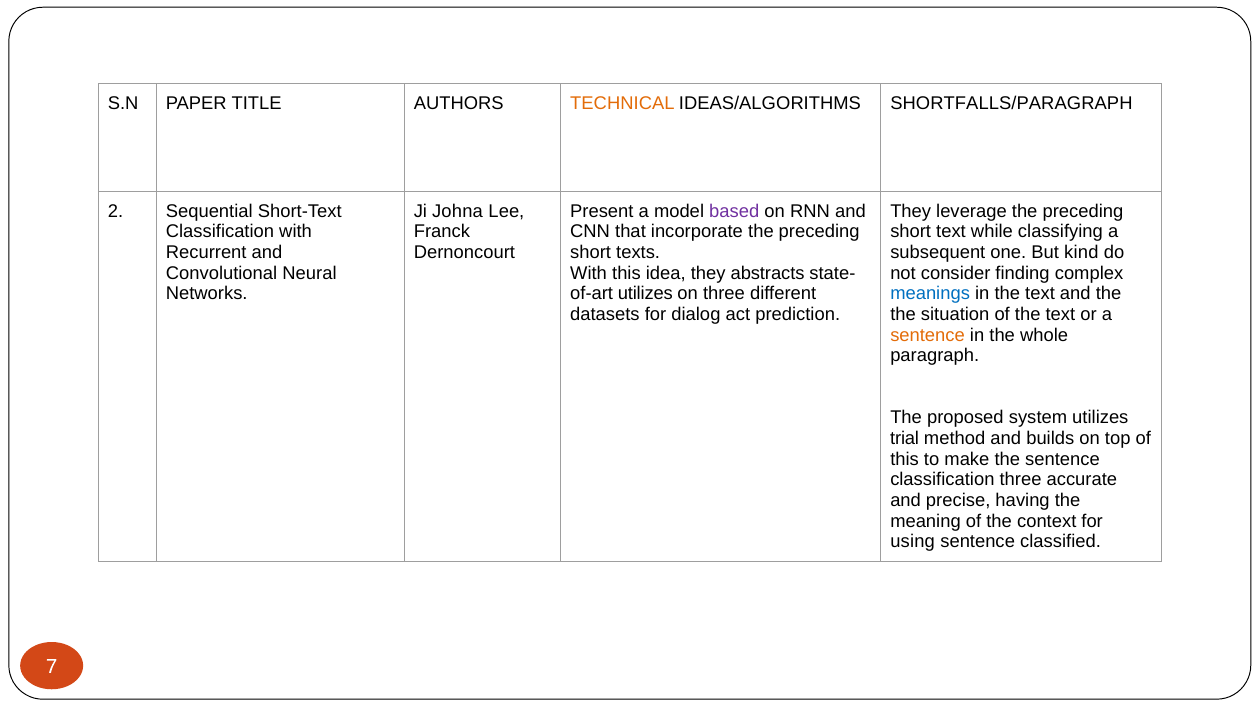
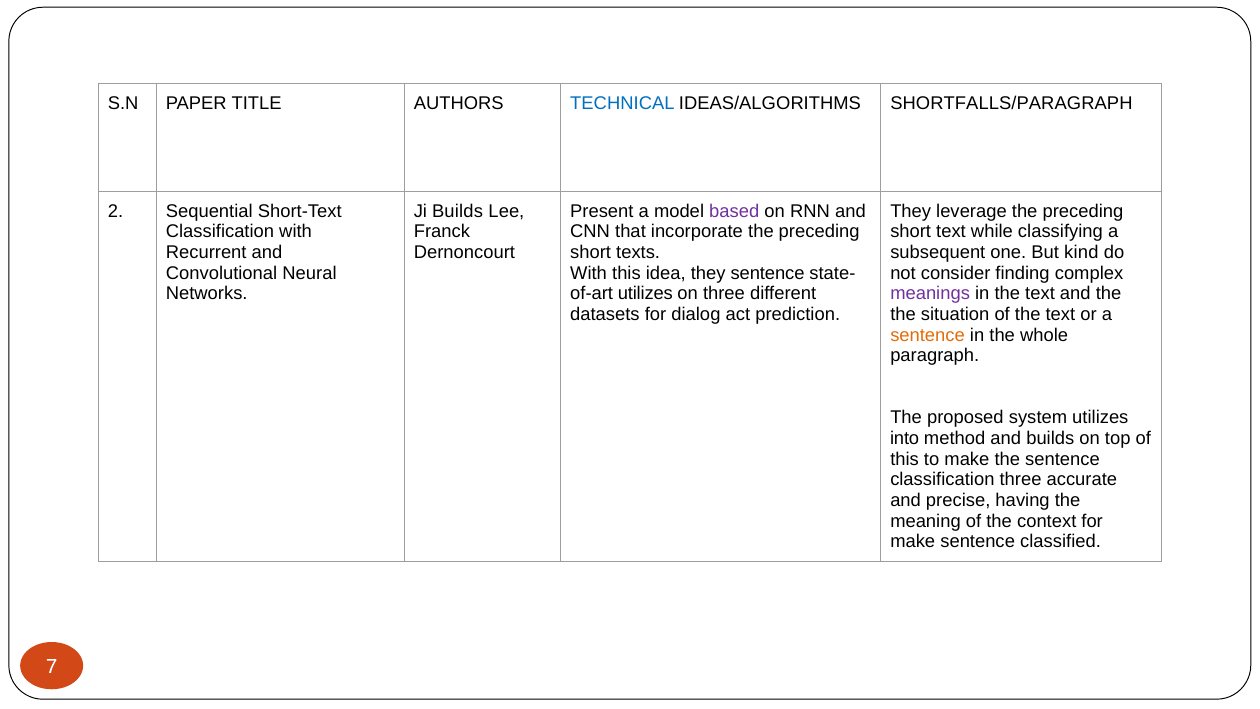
TECHNICAL colour: orange -> blue
Ji Johna: Johna -> Builds
they abstracts: abstracts -> sentence
meanings colour: blue -> purple
trial: trial -> into
using at (913, 542): using -> make
